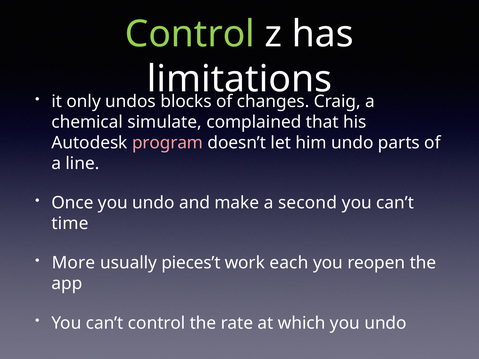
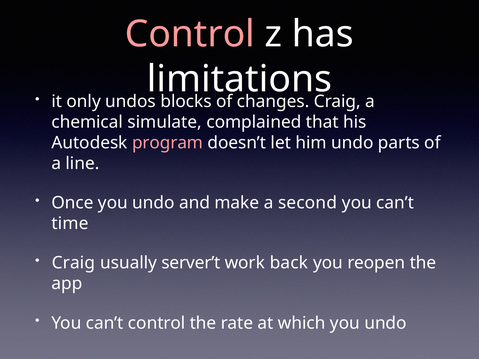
Control at (190, 34) colour: light green -> pink
More at (73, 263): More -> Craig
pieces’t: pieces’t -> server’t
each: each -> back
